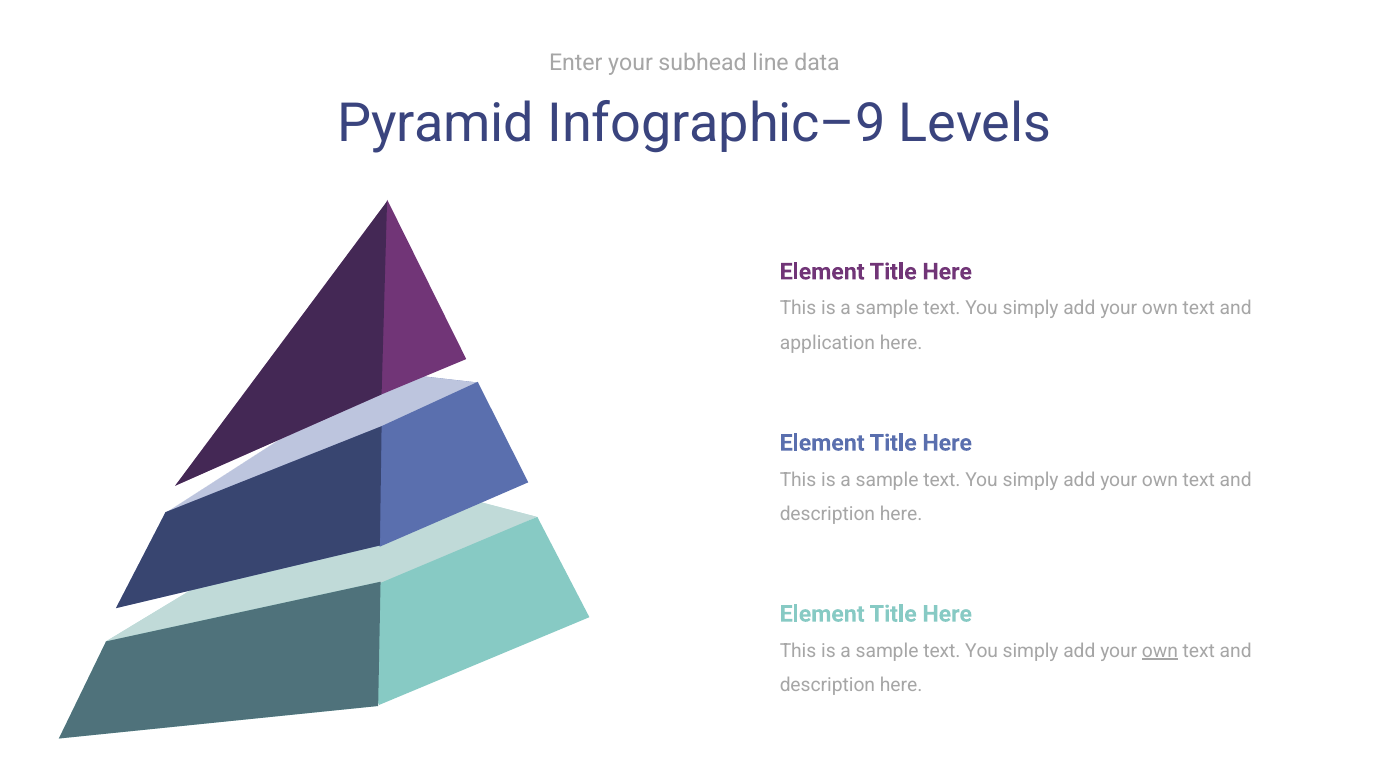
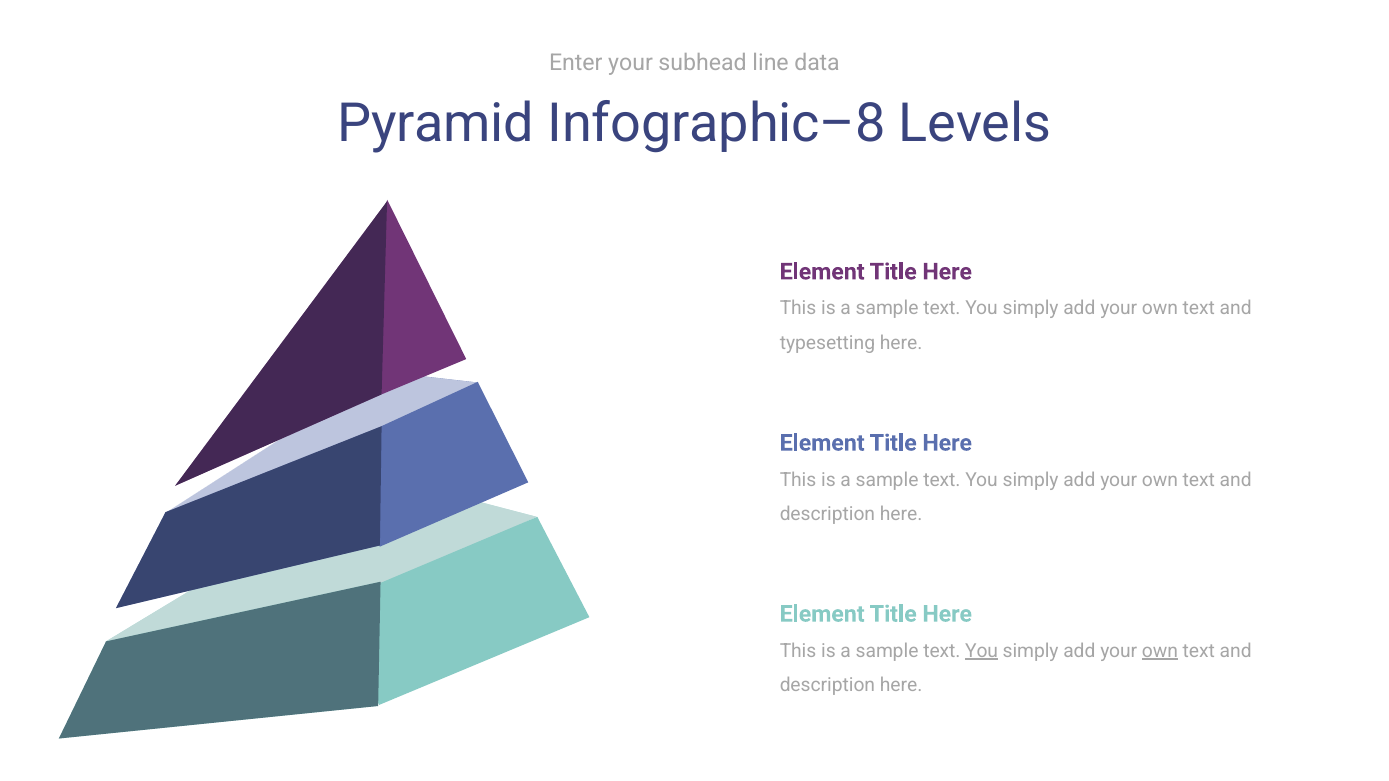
Infographic–9: Infographic–9 -> Infographic–8
application: application -> typesetting
You at (982, 651) underline: none -> present
